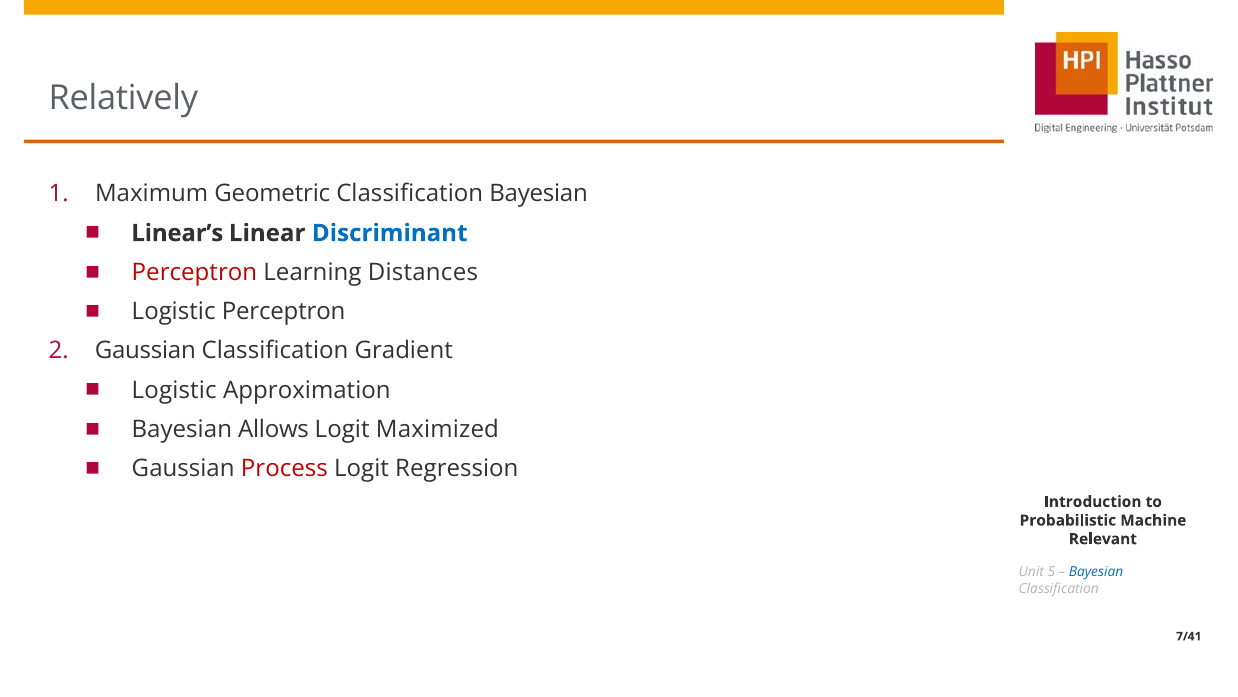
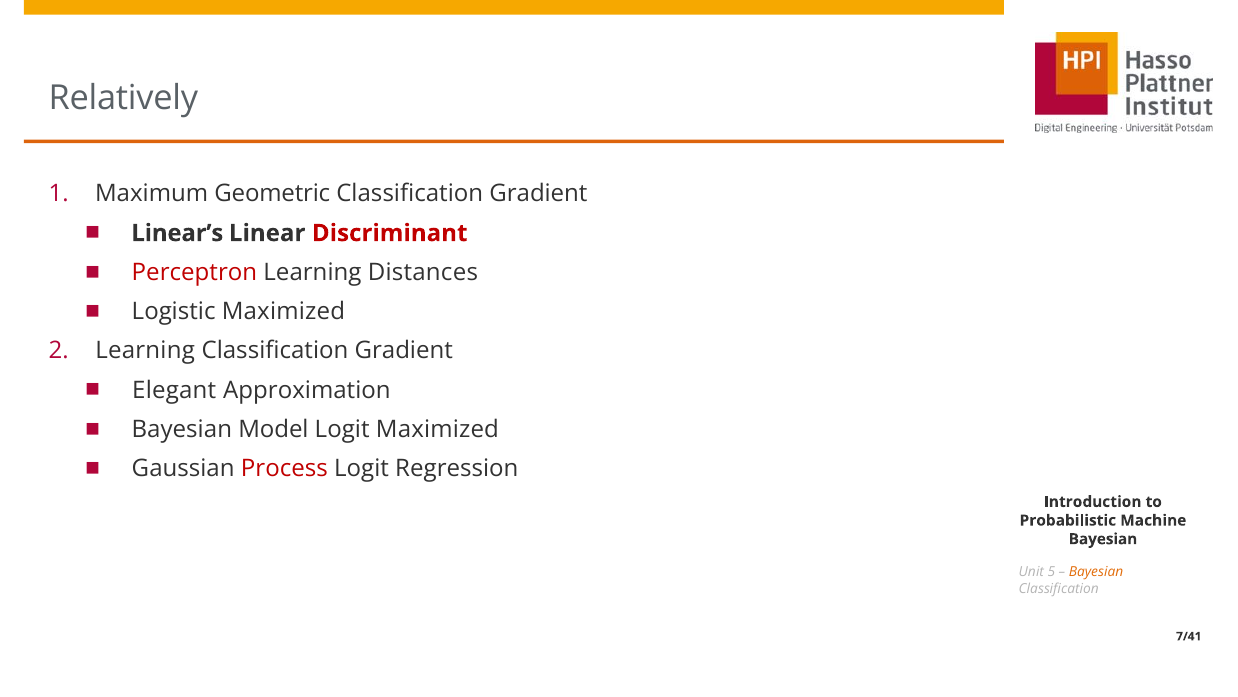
Bayesian at (539, 194): Bayesian -> Gradient
Discriminant colour: blue -> red
Logistic Perceptron: Perceptron -> Maximized
Gaussian at (145, 351): Gaussian -> Learning
Logistic at (174, 390): Logistic -> Elegant
Allows: Allows -> Model
Relevant at (1103, 539): Relevant -> Bayesian
Bayesian at (1096, 572) colour: blue -> orange
